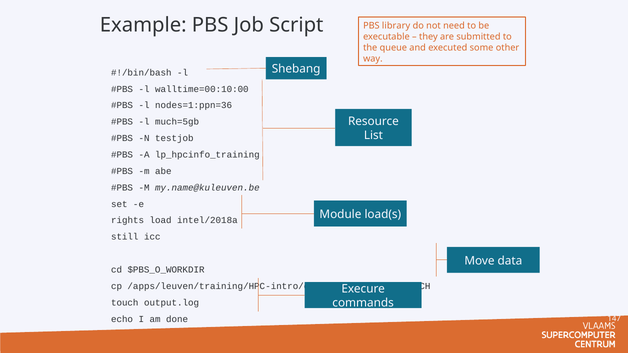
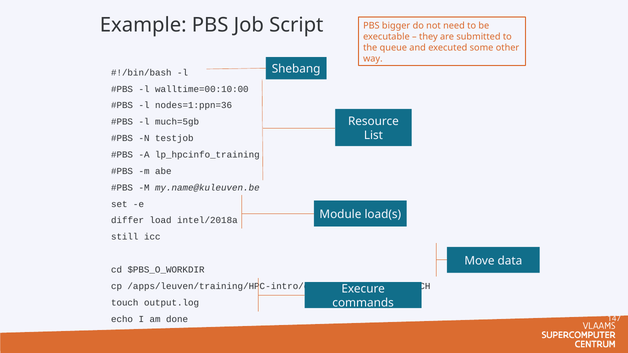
library: library -> bigger
rights: rights -> differ
